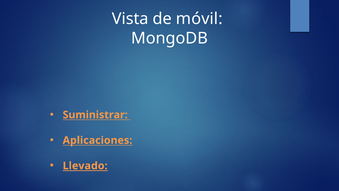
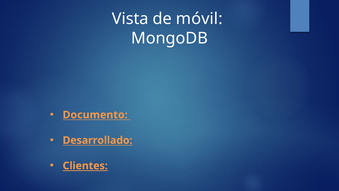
Suministrar: Suministrar -> Documento
Aplicaciones: Aplicaciones -> Desarrollado
Llevado: Llevado -> Clientes
